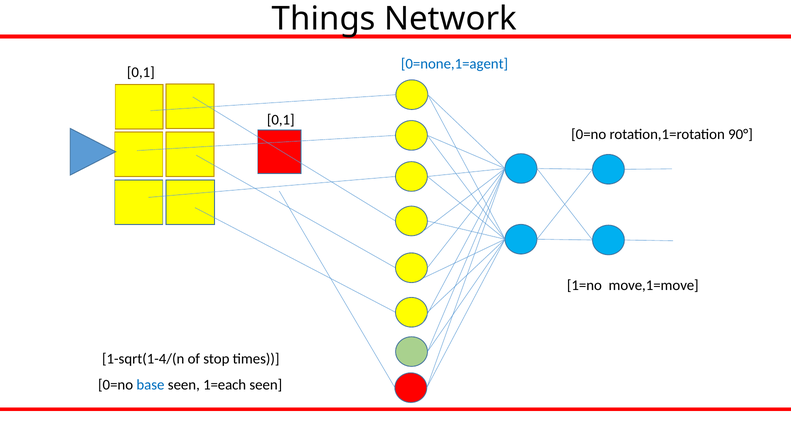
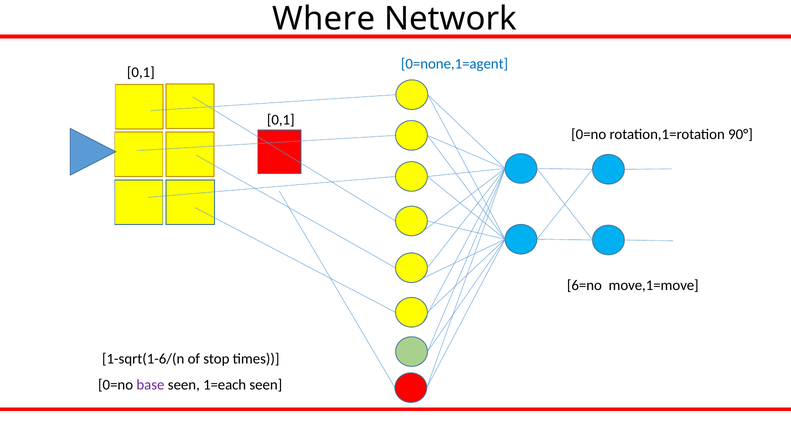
Things: Things -> Where
1=no: 1=no -> 6=no
1-sqrt(1-4/(n: 1-sqrt(1-4/(n -> 1-sqrt(1-6/(n
base colour: blue -> purple
